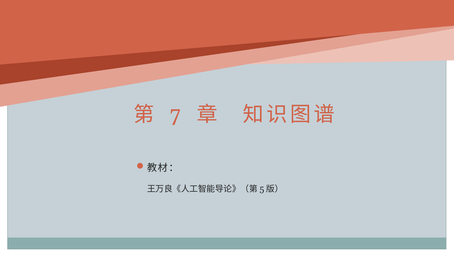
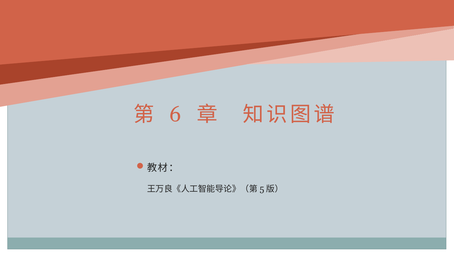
7: 7 -> 6
